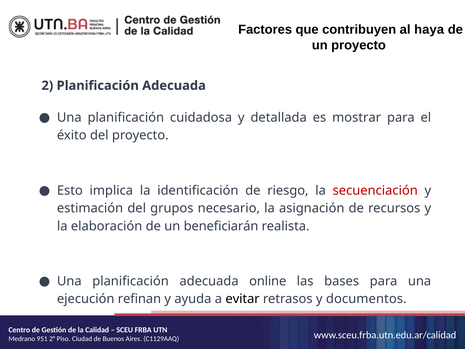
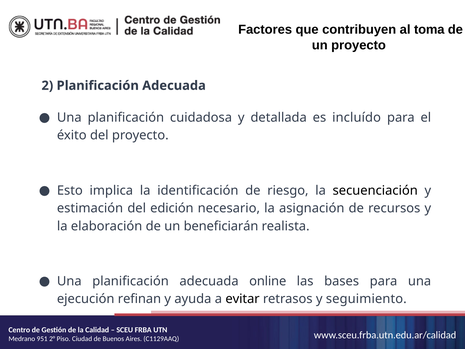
haya: haya -> toma
mostrar: mostrar -> incluído
secuenciación colour: red -> black
grupos: grupos -> edición
documentos: documentos -> seguimiento
